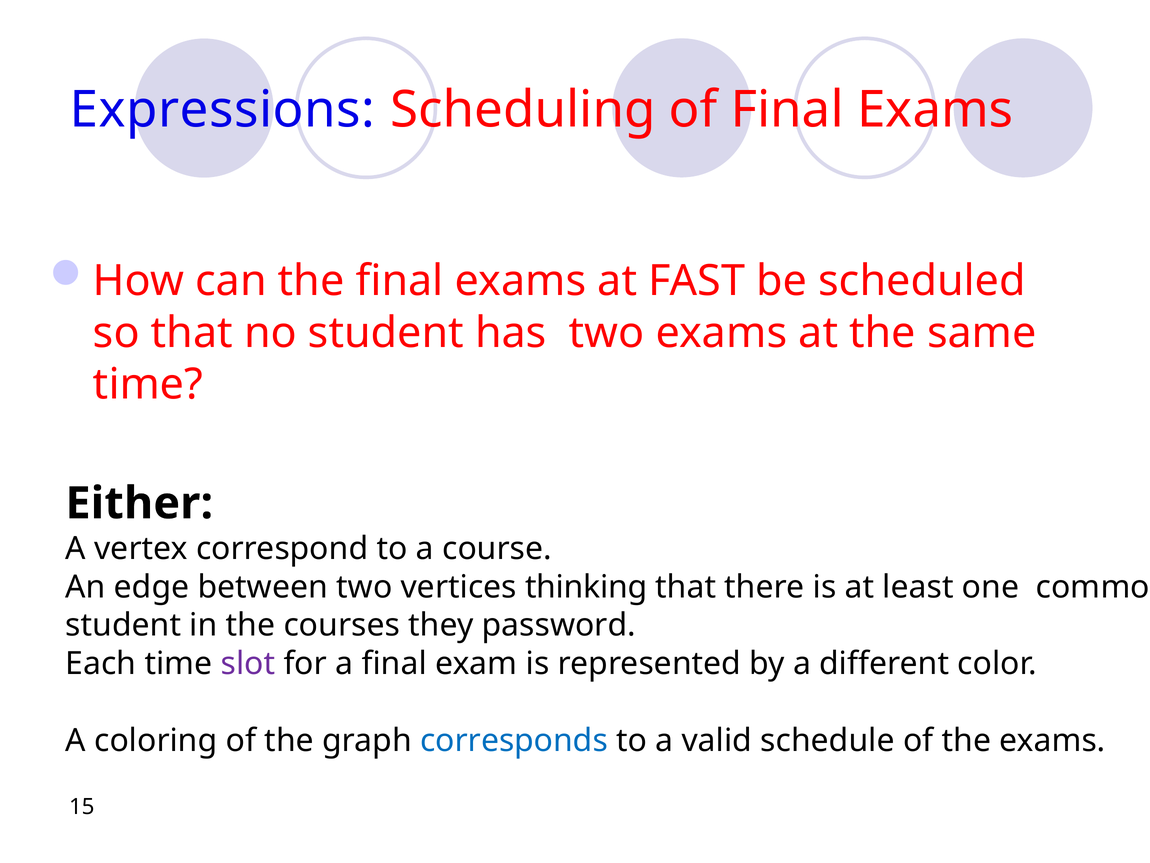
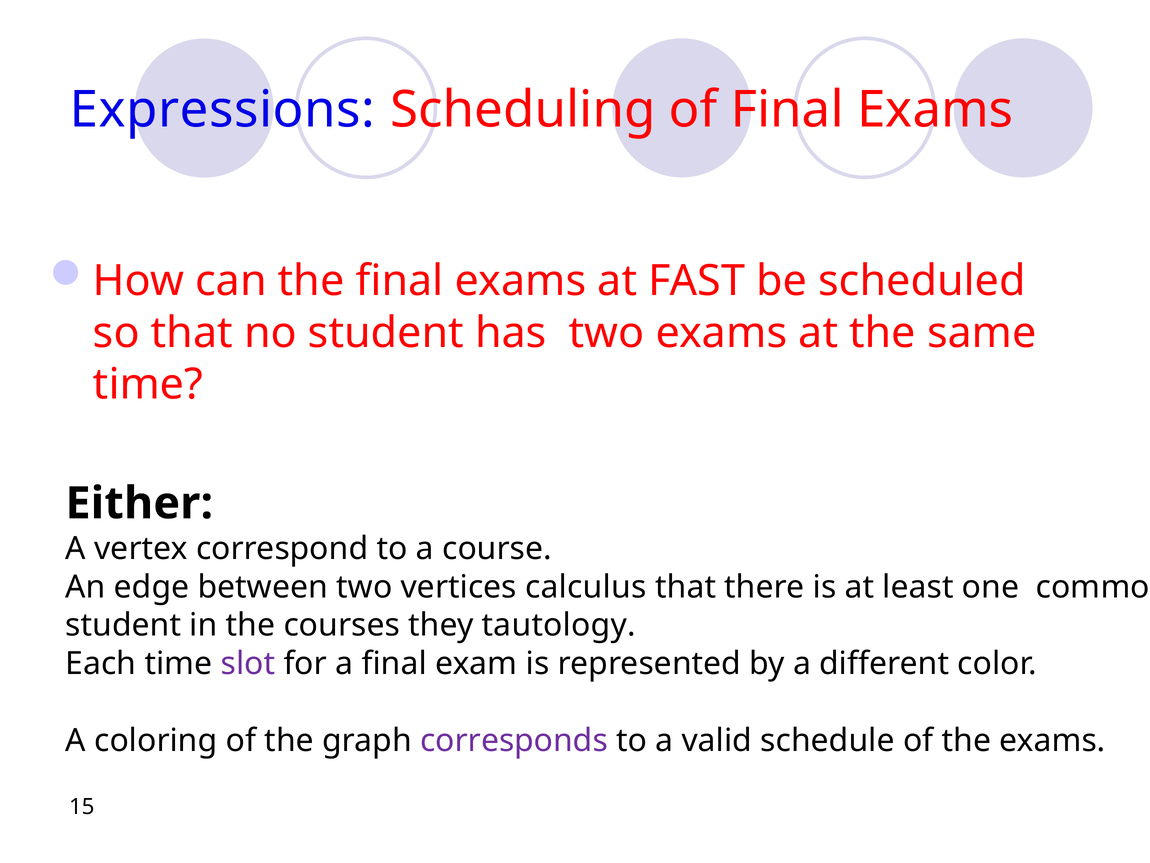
thinking: thinking -> calculus
password: password -> tautology
corresponds colour: blue -> purple
